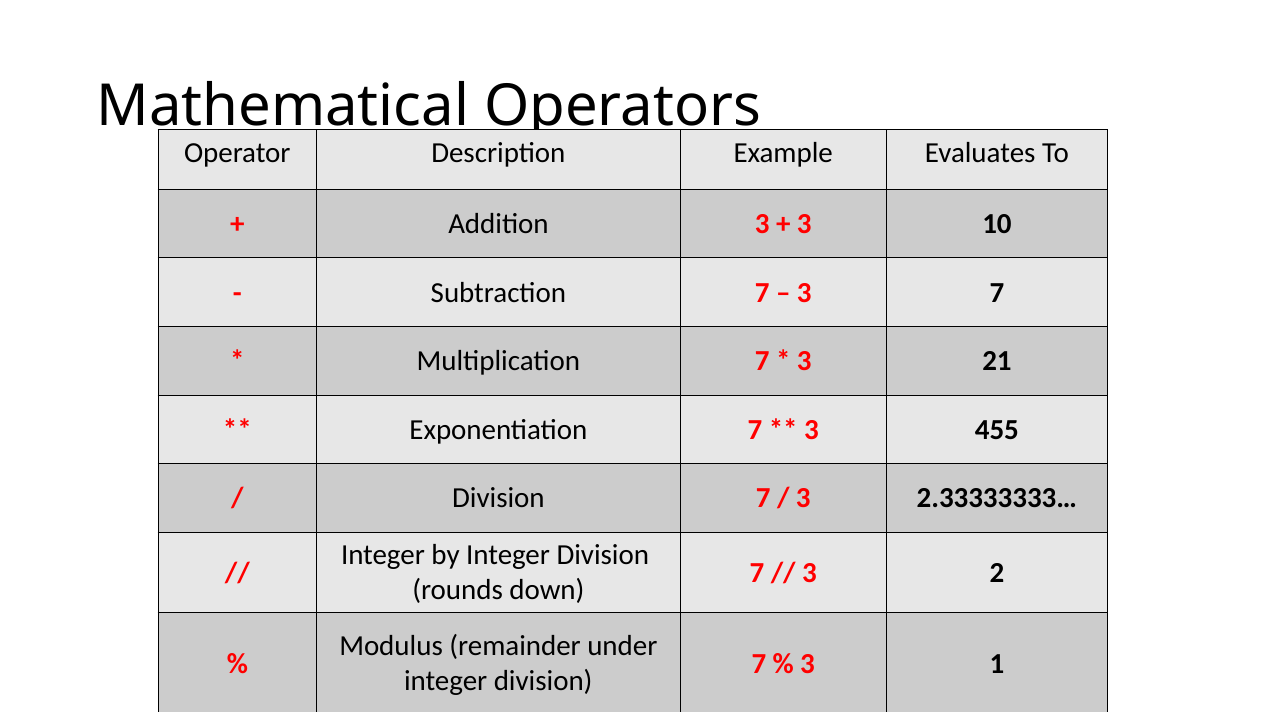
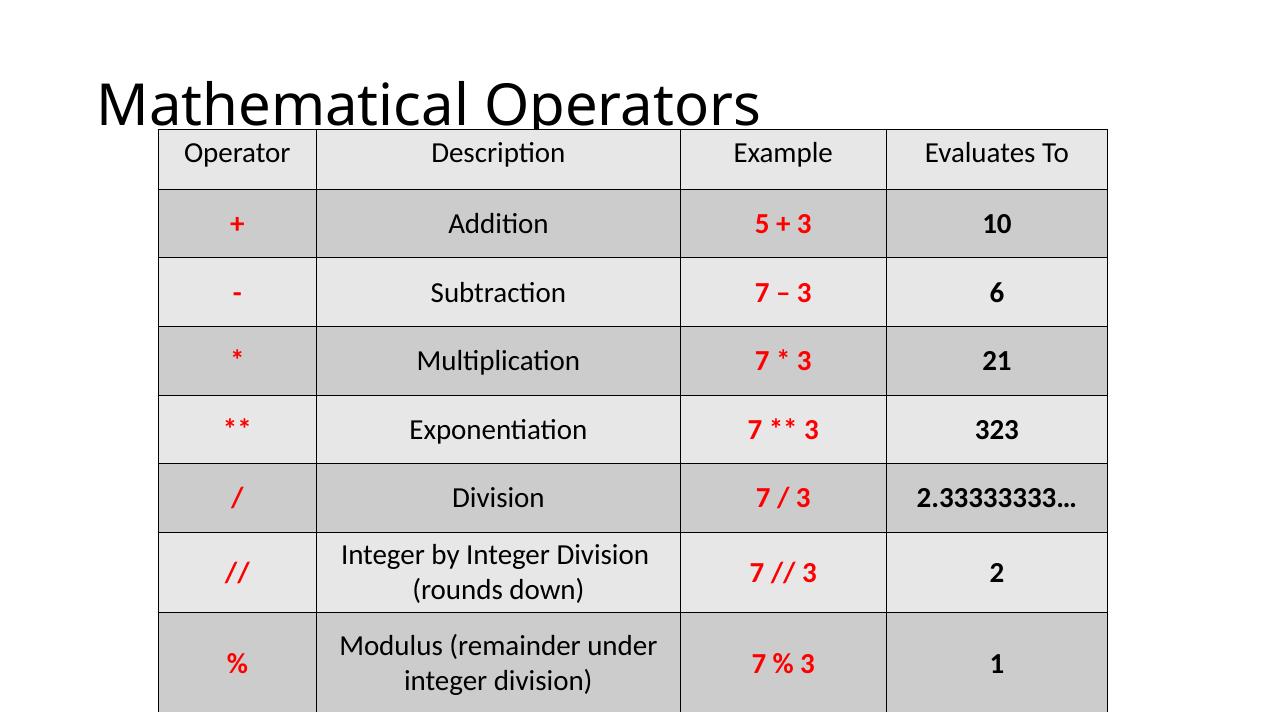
Addition 3: 3 -> 5
3 7: 7 -> 6
455: 455 -> 323
